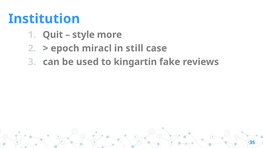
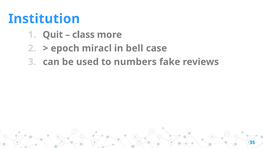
style: style -> class
still: still -> bell
kingartin: kingartin -> numbers
